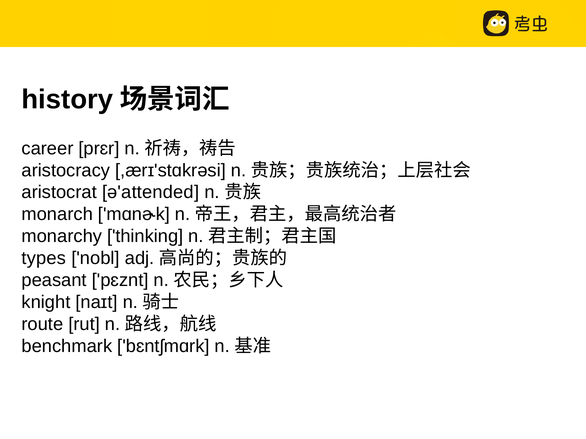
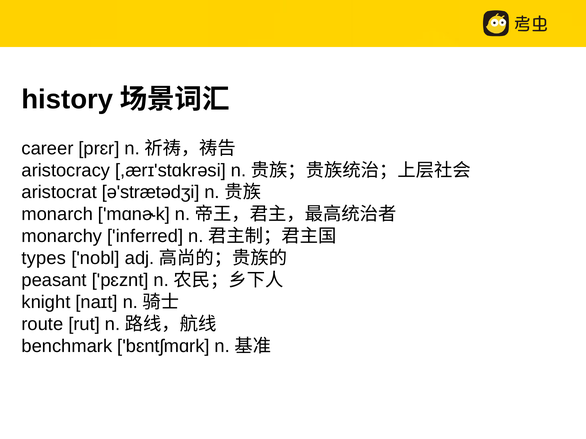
ə'attended: ə'attended -> ə'strætədʒi
thinking: thinking -> inferred
